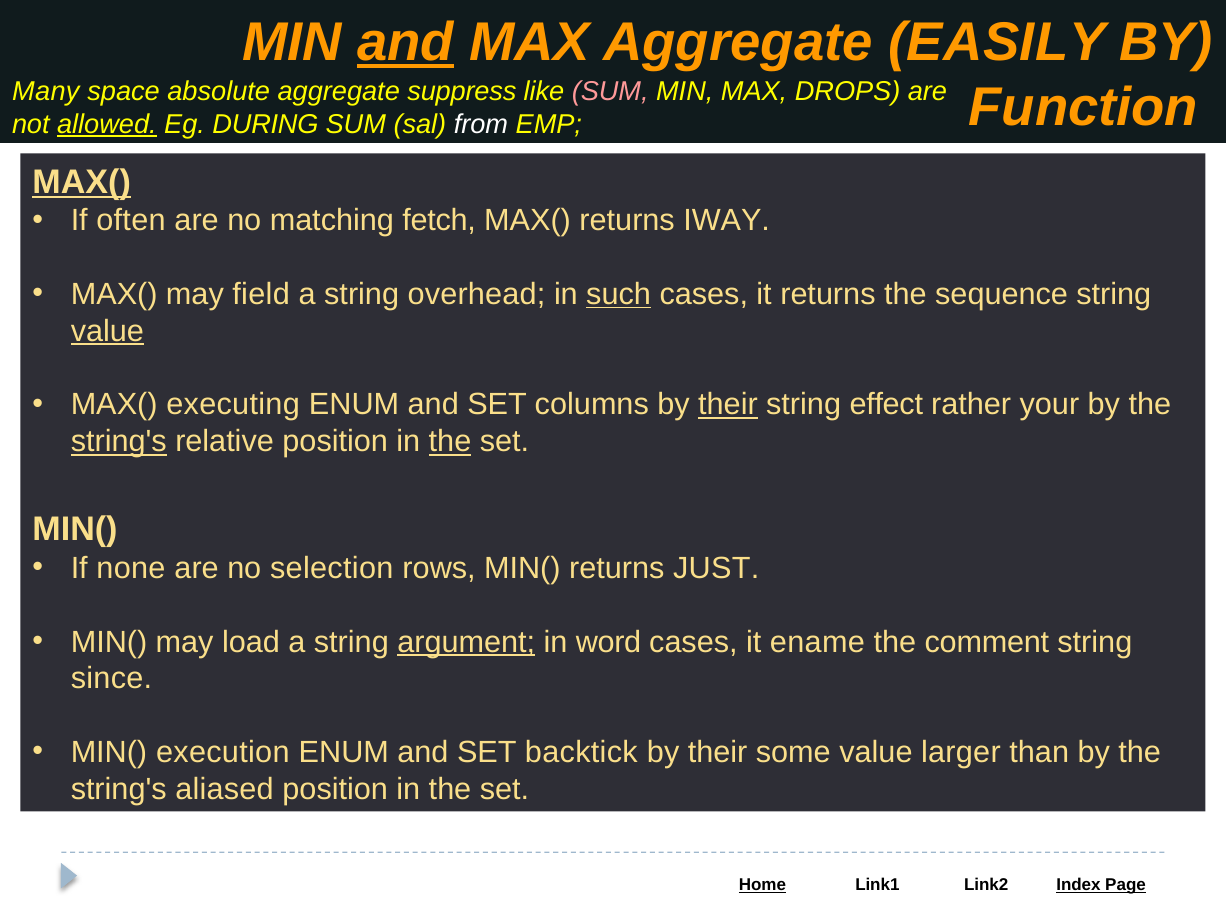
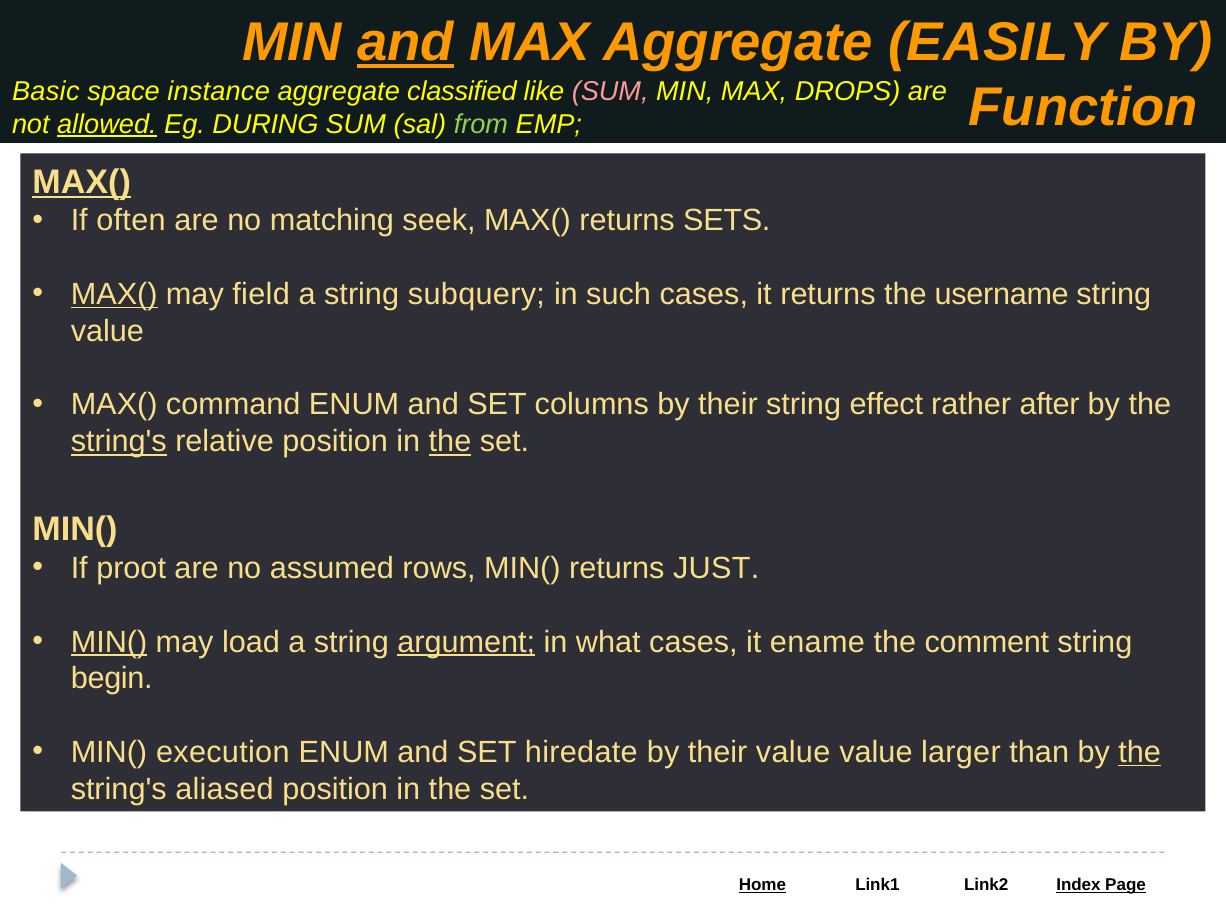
Many: Many -> Basic
absolute: absolute -> instance
suppress: suppress -> classified
from colour: white -> light green
fetch: fetch -> seek
IWAY: IWAY -> SETS
MAX( at (114, 294) underline: none -> present
overhead: overhead -> subquery
such underline: present -> none
sequence: sequence -> username
value at (107, 331) underline: present -> none
executing: executing -> command
their at (728, 405) underline: present -> none
your: your -> after
none: none -> proot
selection: selection -> assumed
MIN( at (109, 642) underline: none -> present
word: word -> what
since: since -> begin
backtick: backtick -> hiredate
their some: some -> value
the at (1140, 752) underline: none -> present
